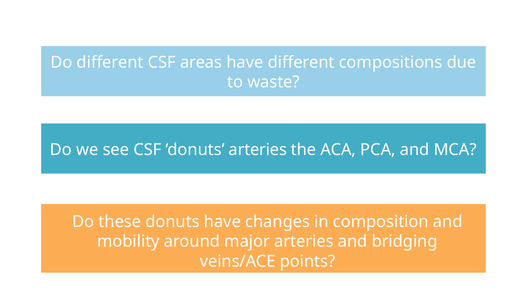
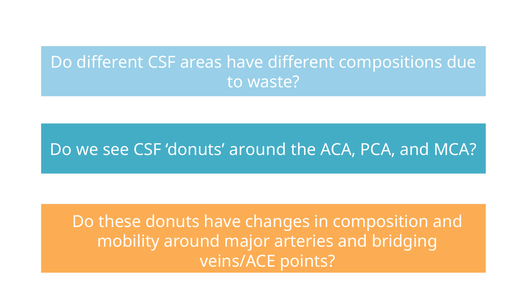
donuts arteries: arteries -> around
